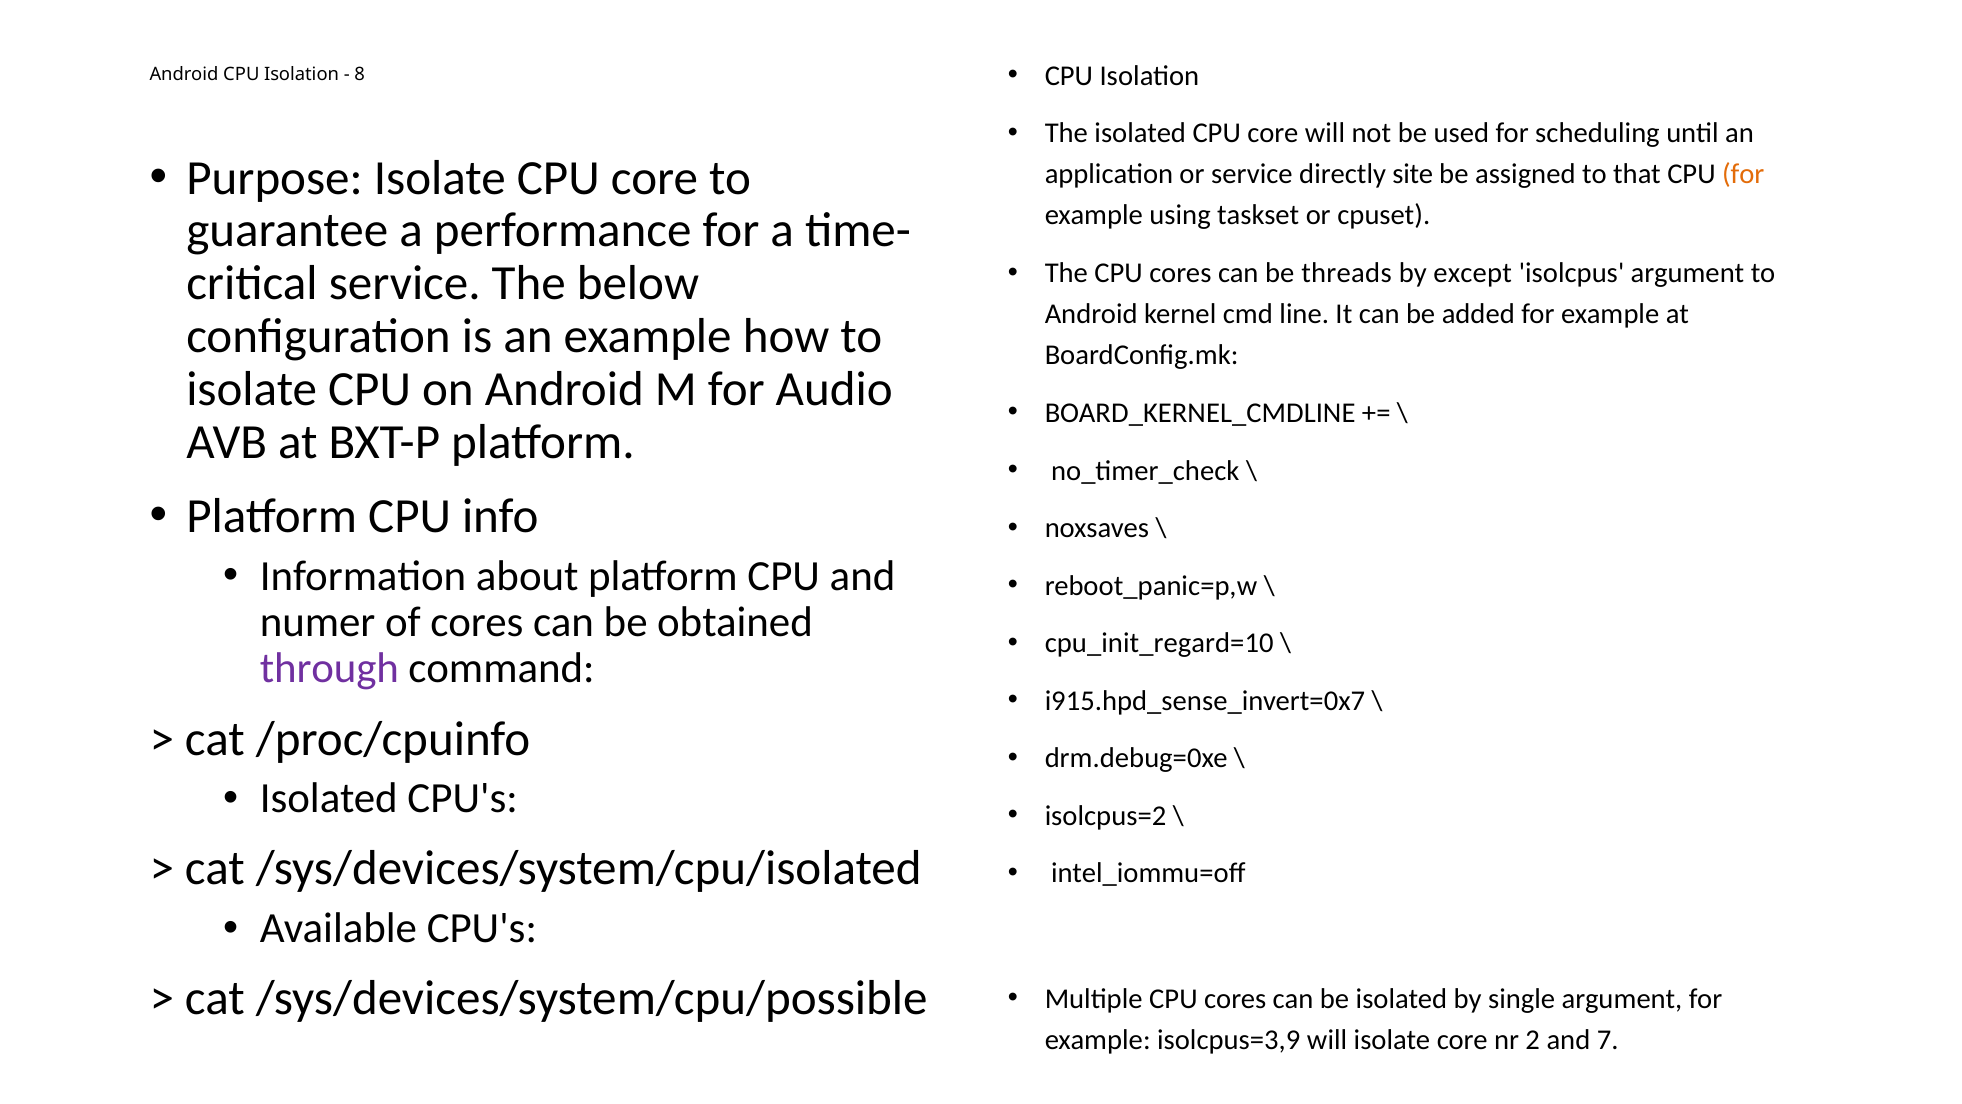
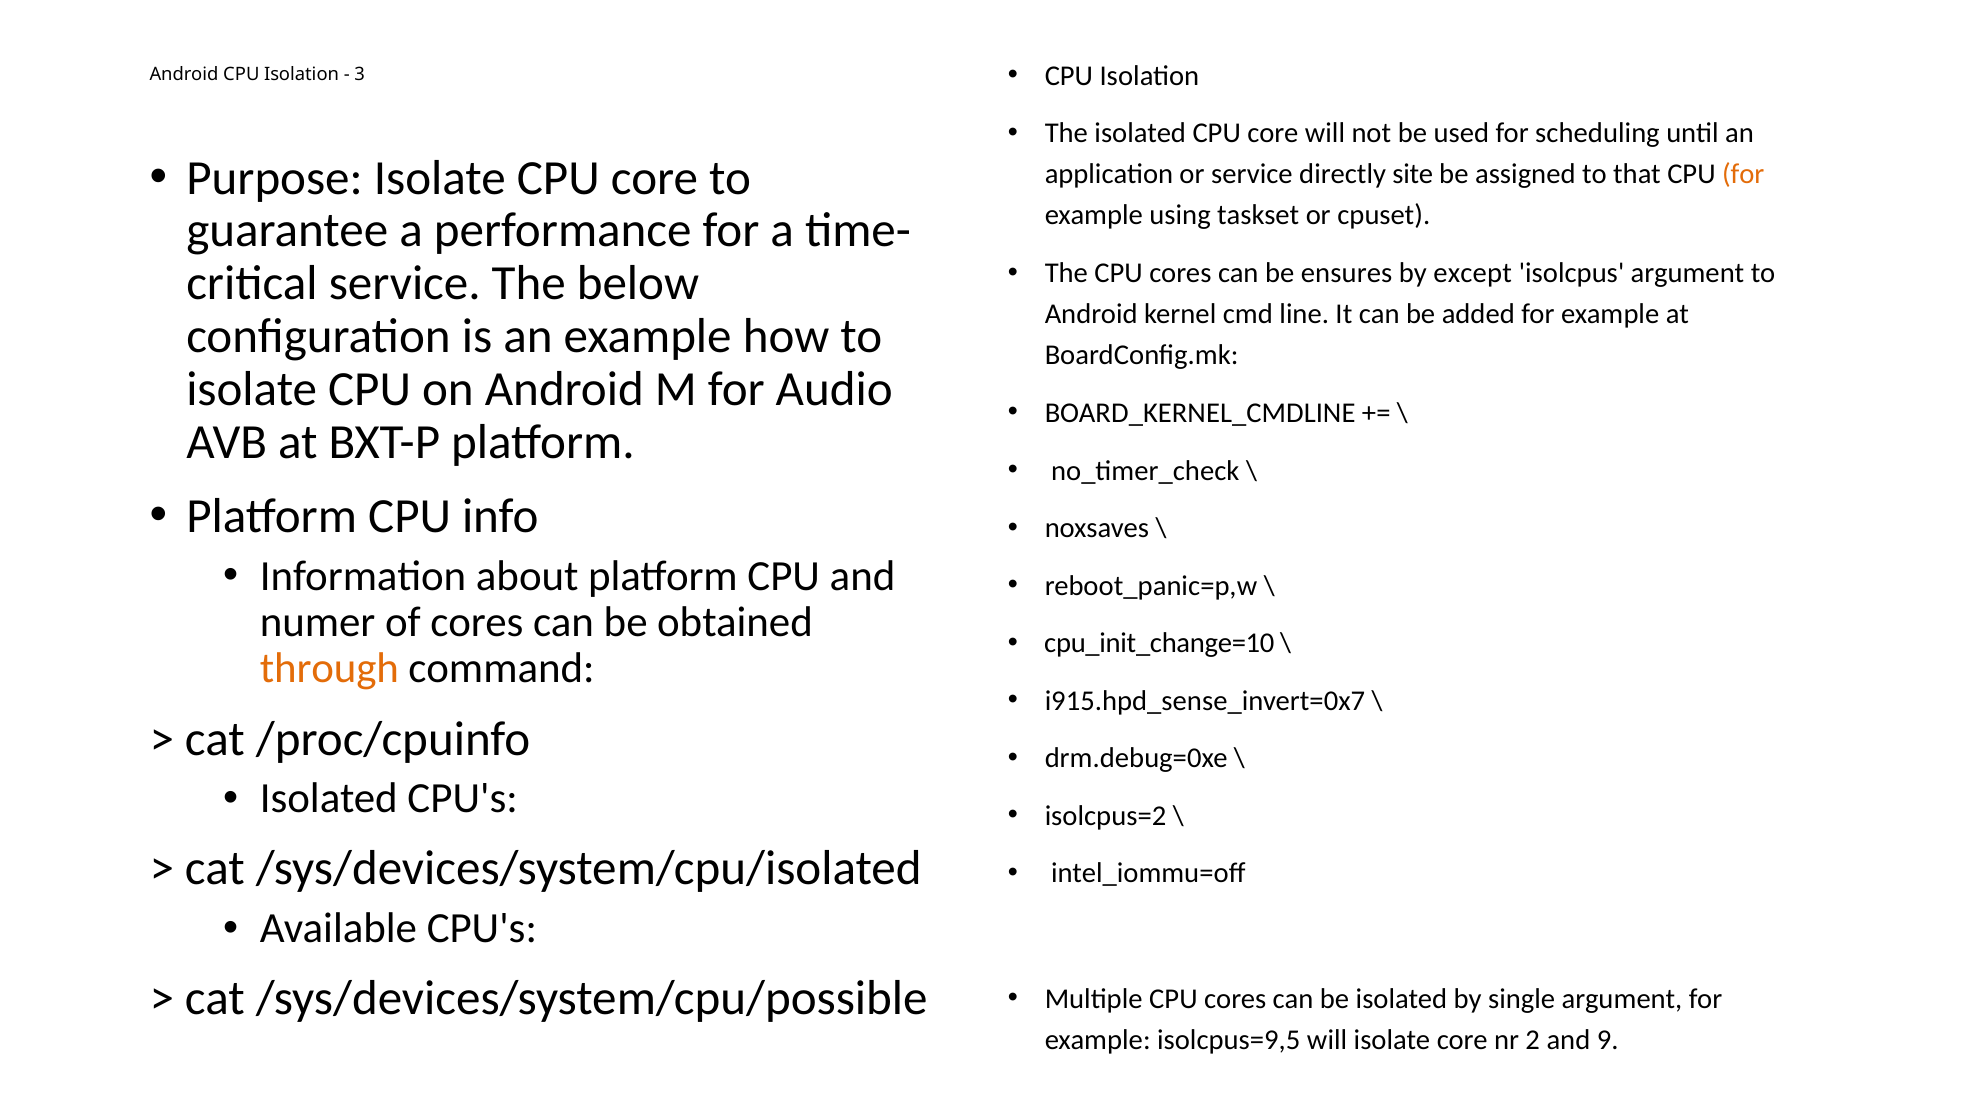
8: 8 -> 3
threads: threads -> ensures
cpu_init_regard=10: cpu_init_regard=10 -> cpu_init_change=10
through colour: purple -> orange
isolcpus=3,9: isolcpus=3,9 -> isolcpus=9,5
7: 7 -> 9
